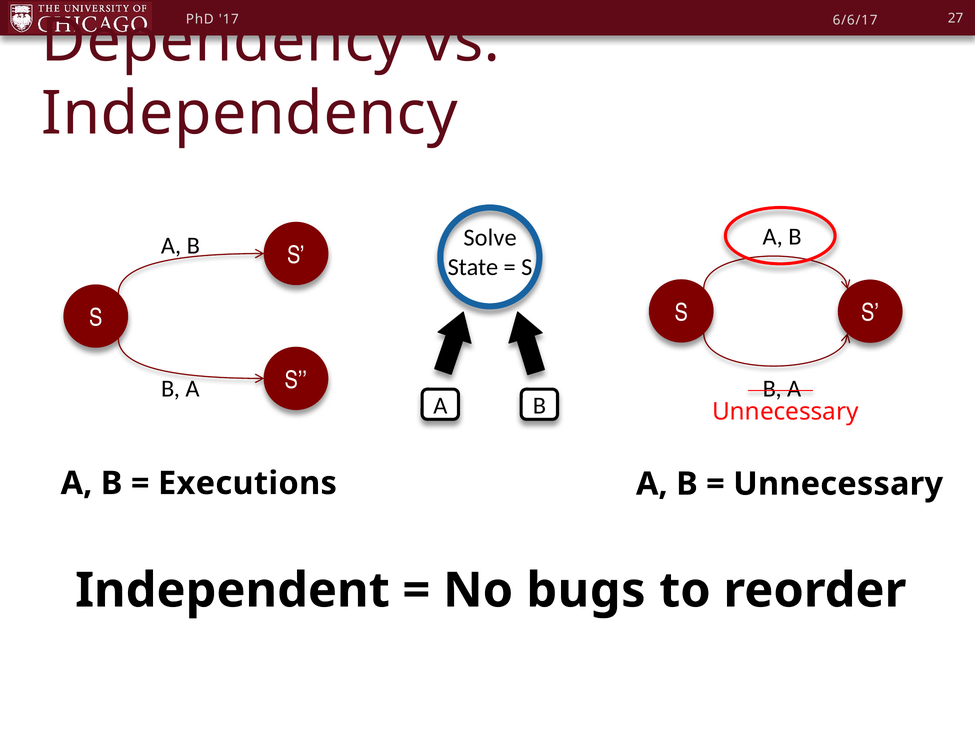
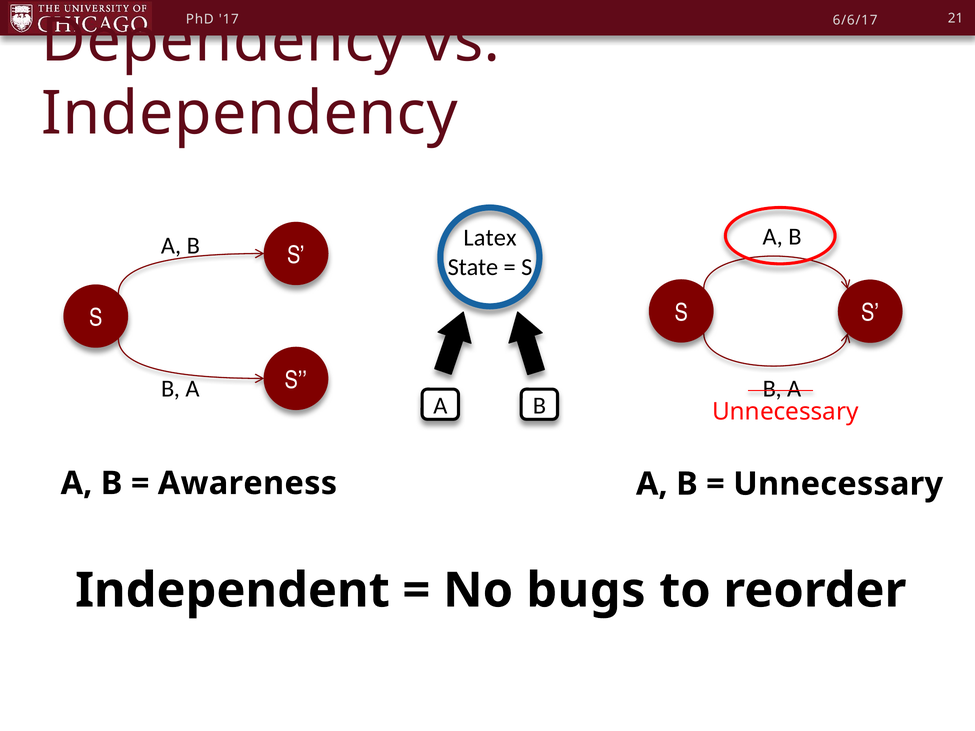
27: 27 -> 21
Solve: Solve -> Latex
Executions: Executions -> Awareness
